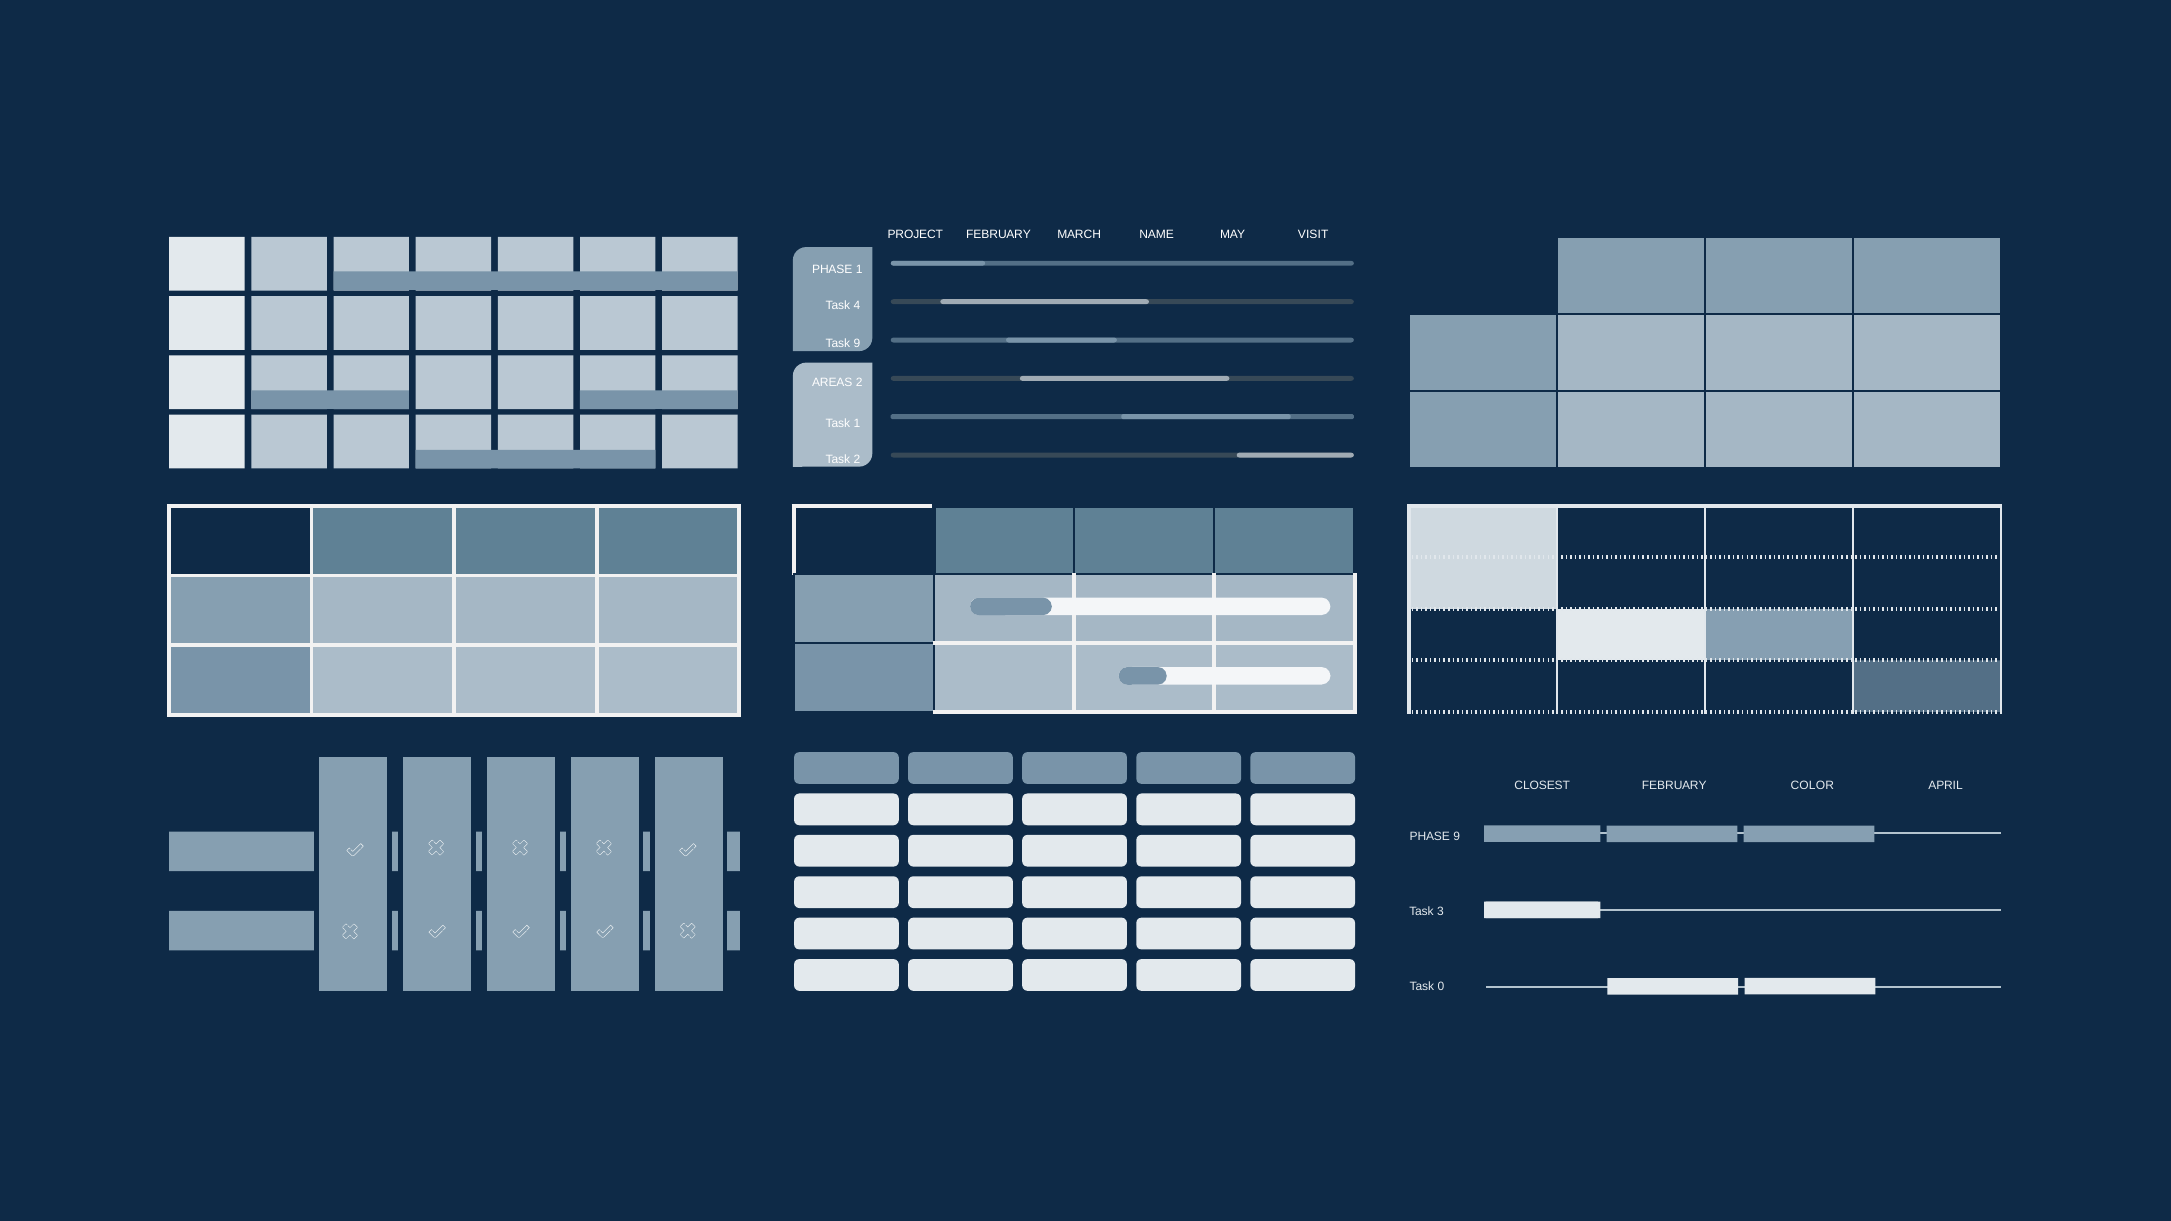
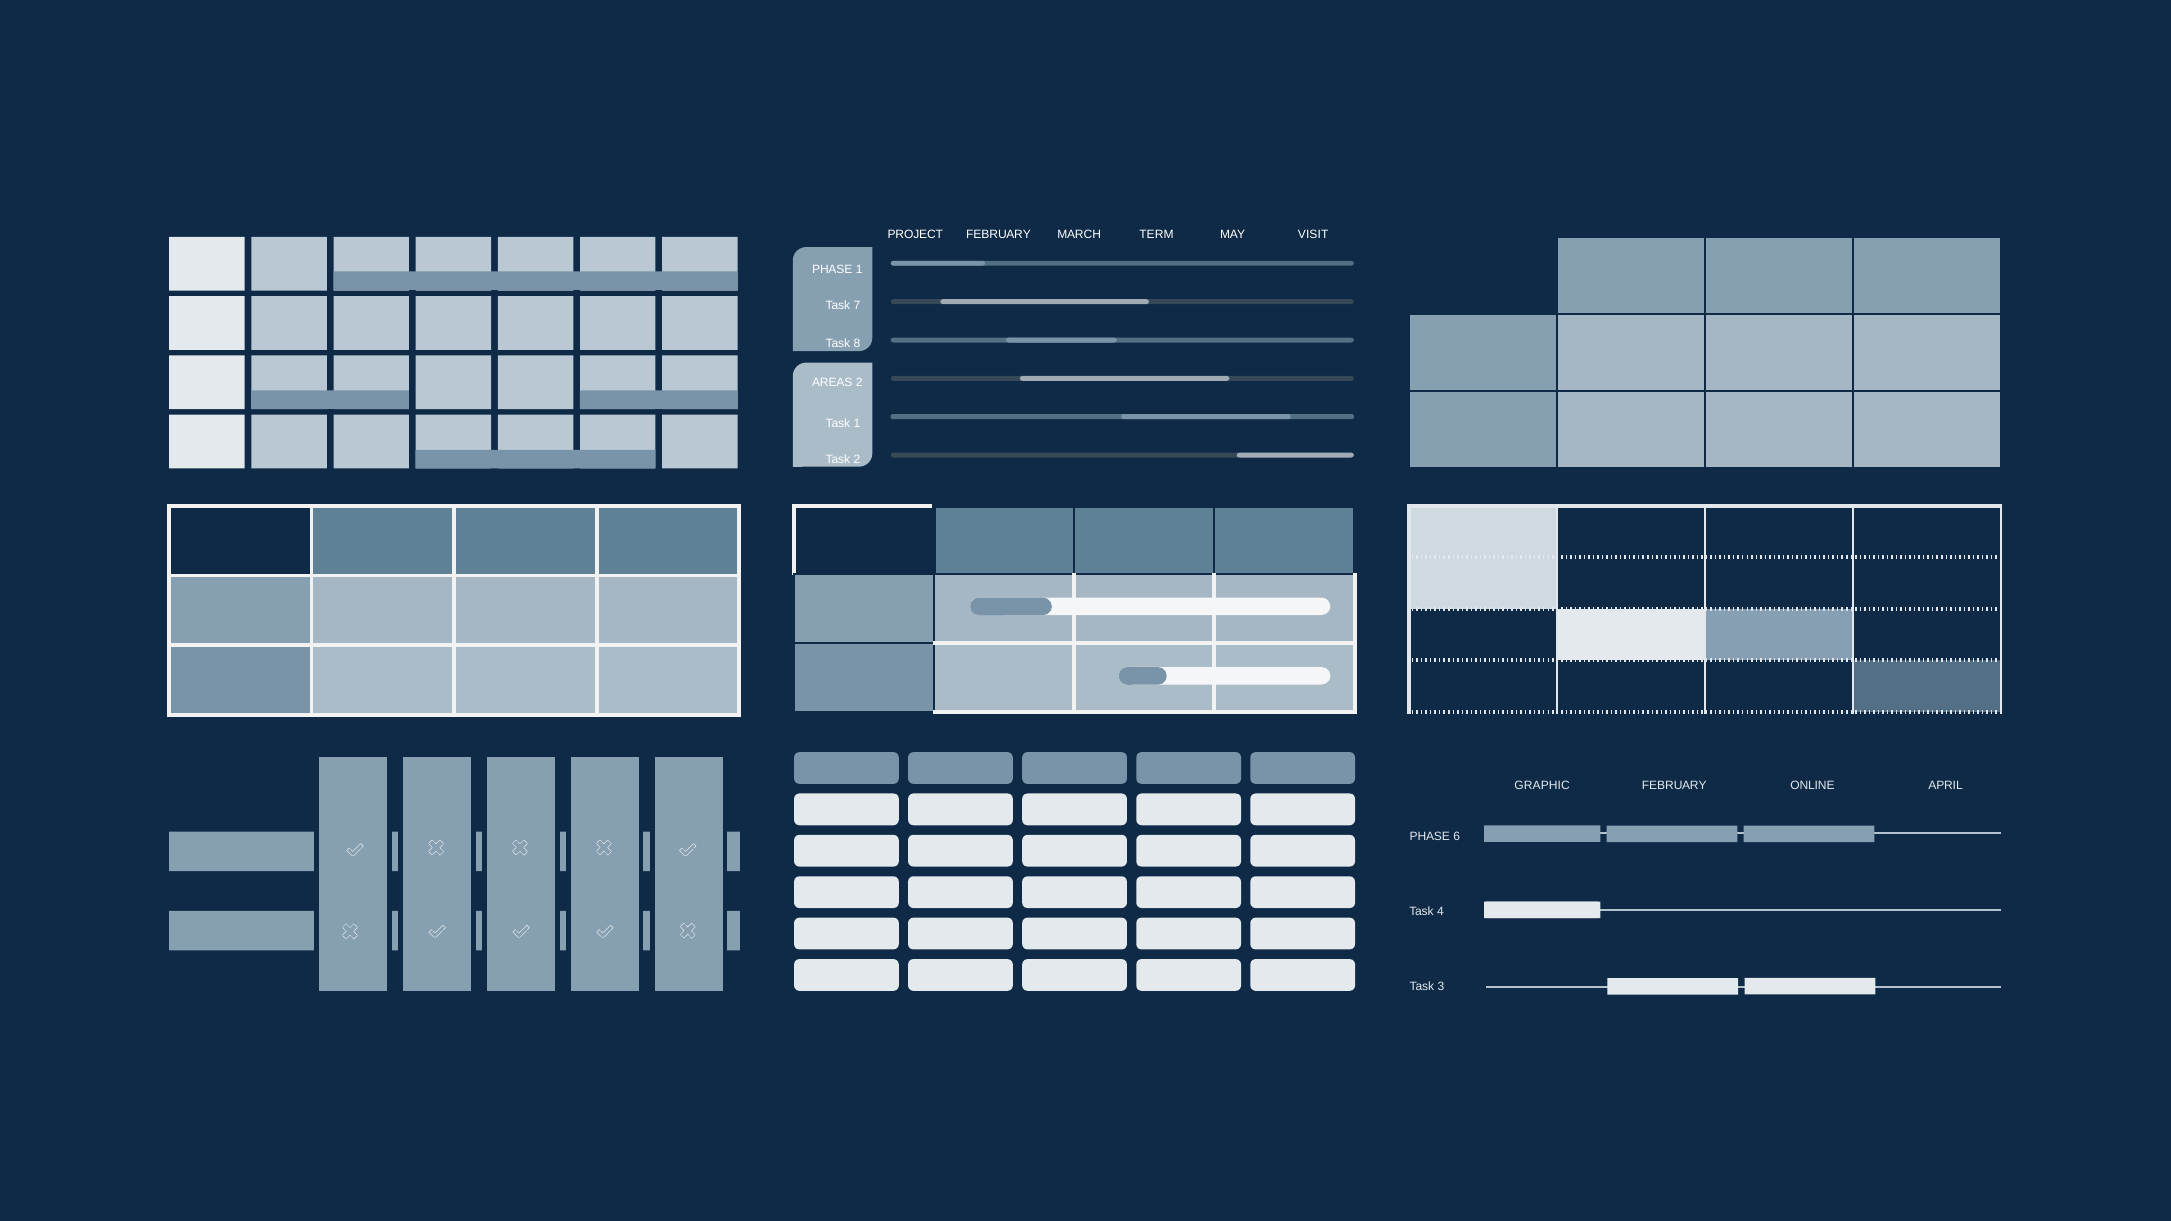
NAME: NAME -> TERM
4: 4 -> 7
Task 9: 9 -> 8
CLOSEST: CLOSEST -> GRAPHIC
COLOR: COLOR -> ONLINE
PHASE 9: 9 -> 6
3: 3 -> 4
0: 0 -> 3
